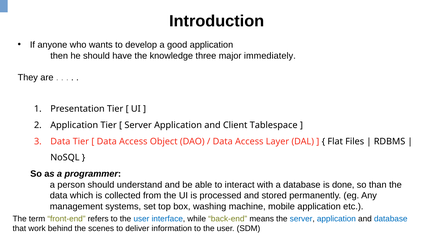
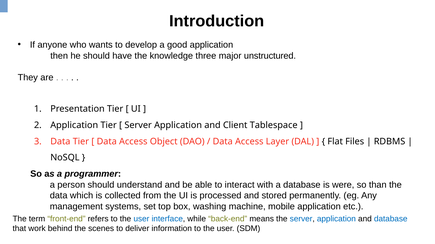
immediately: immediately -> unstructured
done: done -> were
